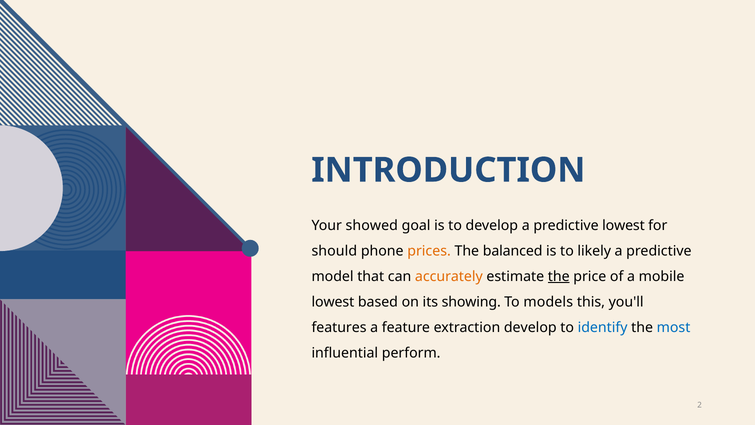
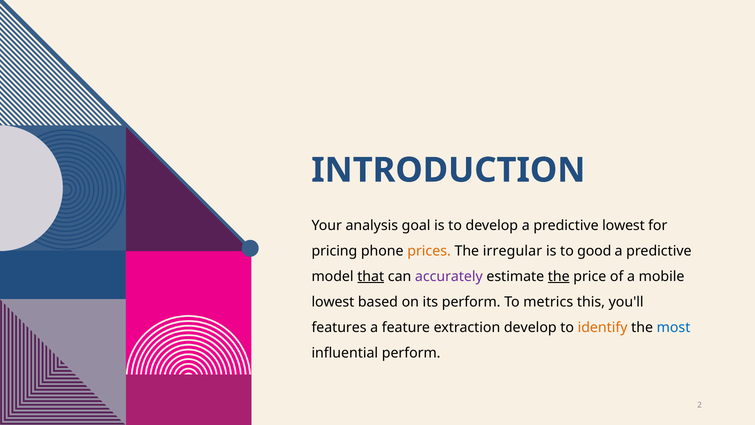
showed: showed -> analysis
should: should -> pricing
balanced: balanced -> irregular
likely: likely -> good
that underline: none -> present
accurately colour: orange -> purple
its showing: showing -> perform
models: models -> metrics
identify colour: blue -> orange
